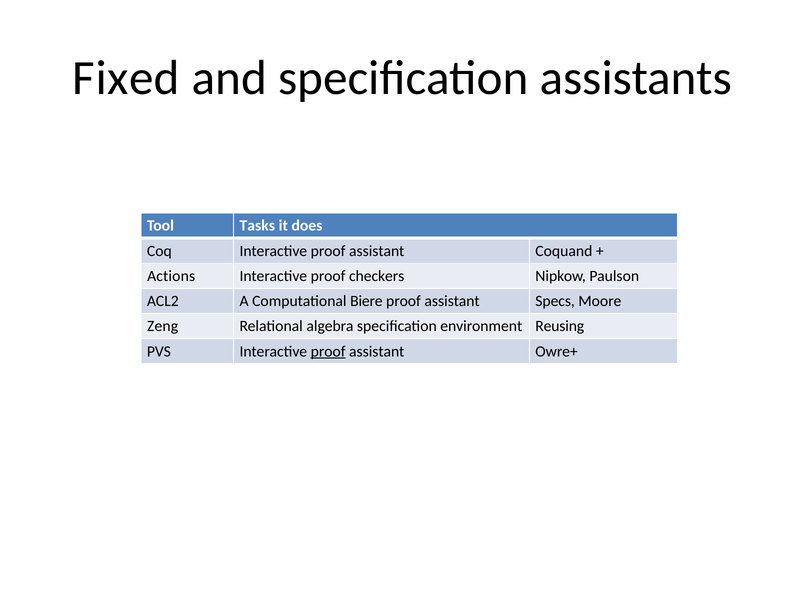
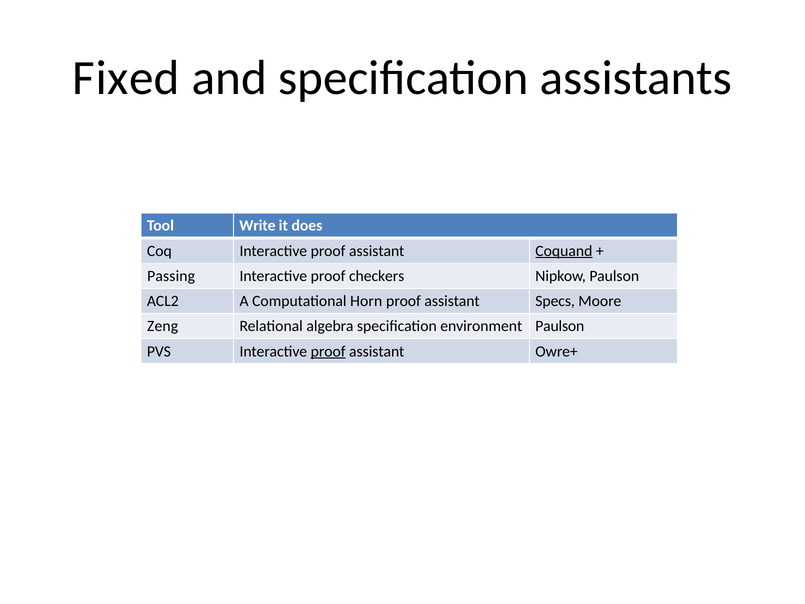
Tasks: Tasks -> Write
Coquand underline: none -> present
Actions: Actions -> Passing
Biere: Biere -> Horn
environment Reusing: Reusing -> Paulson
